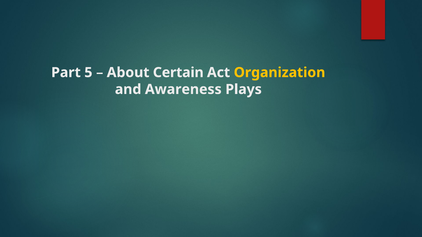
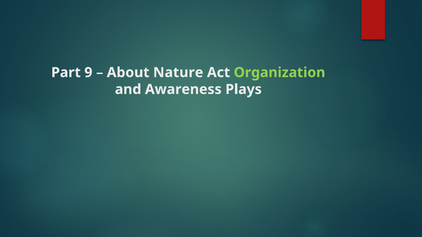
5: 5 -> 9
Certain: Certain -> Nature
Organization colour: yellow -> light green
